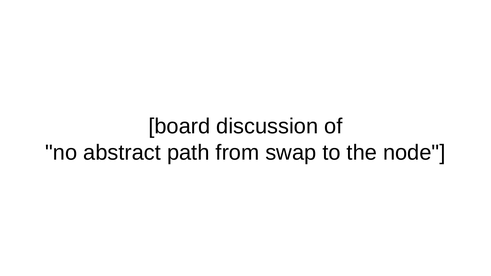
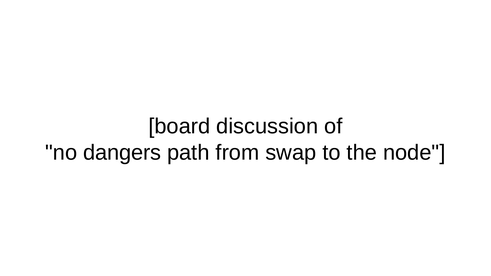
abstract: abstract -> dangers
